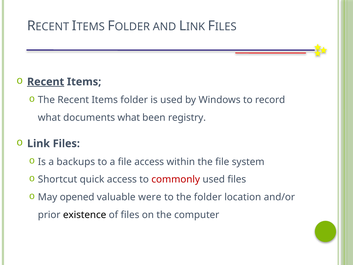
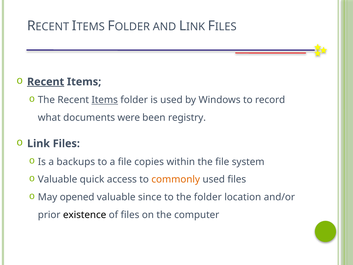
Items at (105, 100) underline: none -> present
documents what: what -> were
file access: access -> copies
Shortcut at (58, 179): Shortcut -> Valuable
commonly colour: red -> orange
were: were -> since
